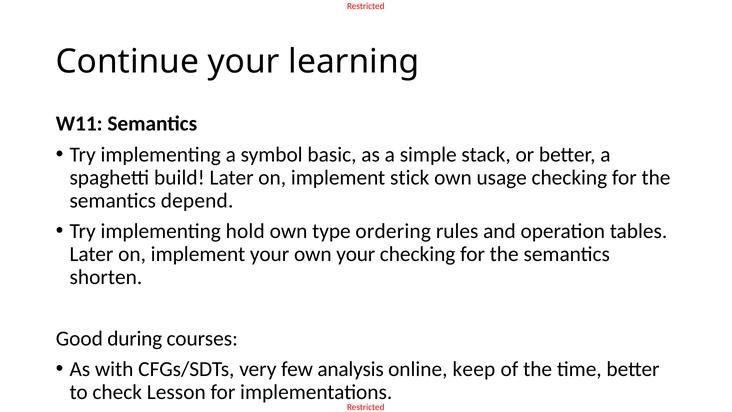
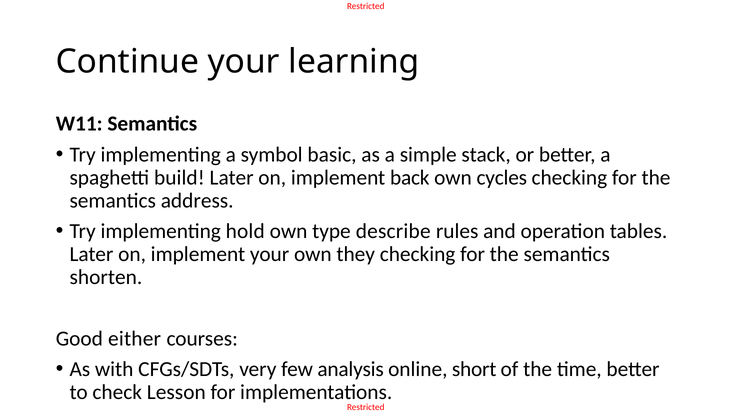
stick: stick -> back
usage: usage -> cycles
depend: depend -> address
ordering: ordering -> describe
own your: your -> they
during: during -> either
keep: keep -> short
